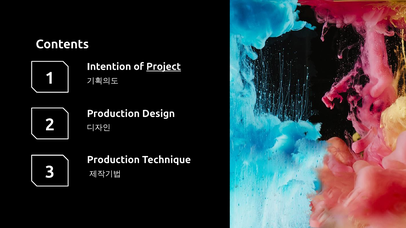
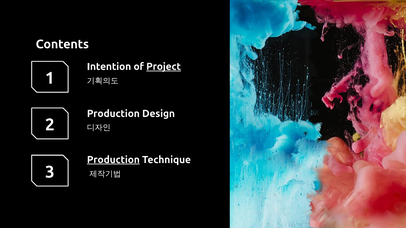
Production at (113, 160) underline: none -> present
